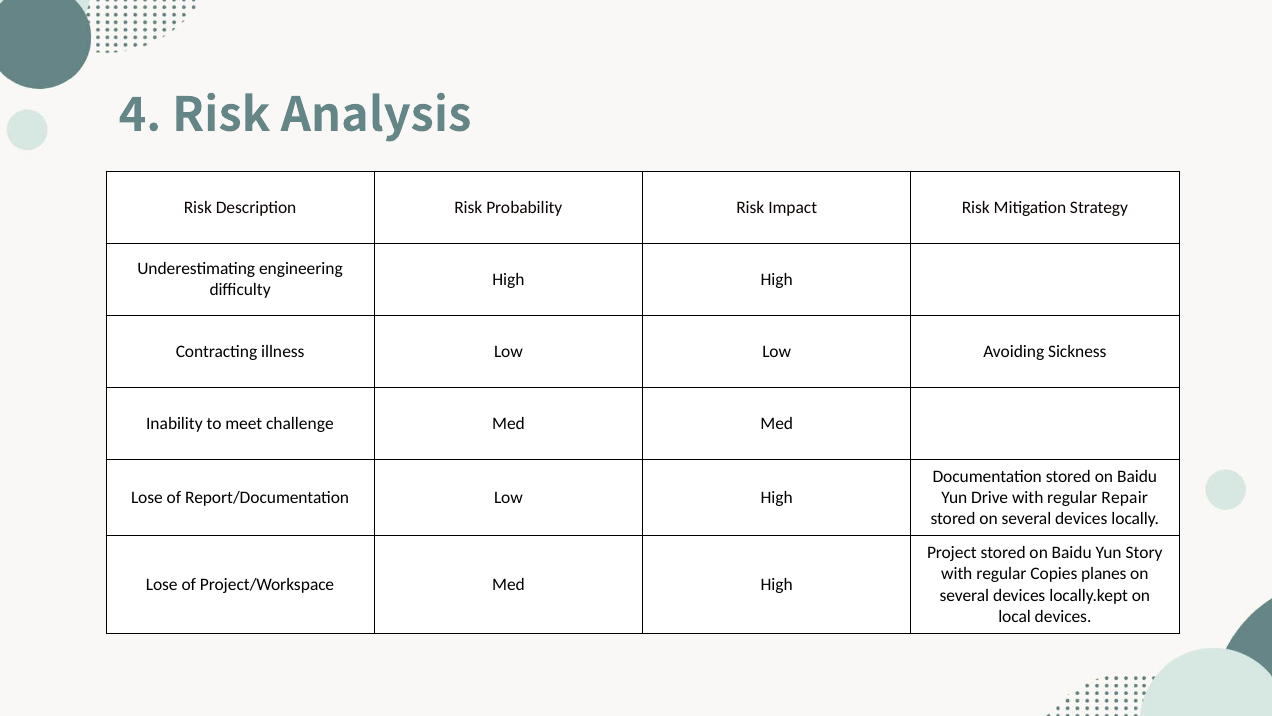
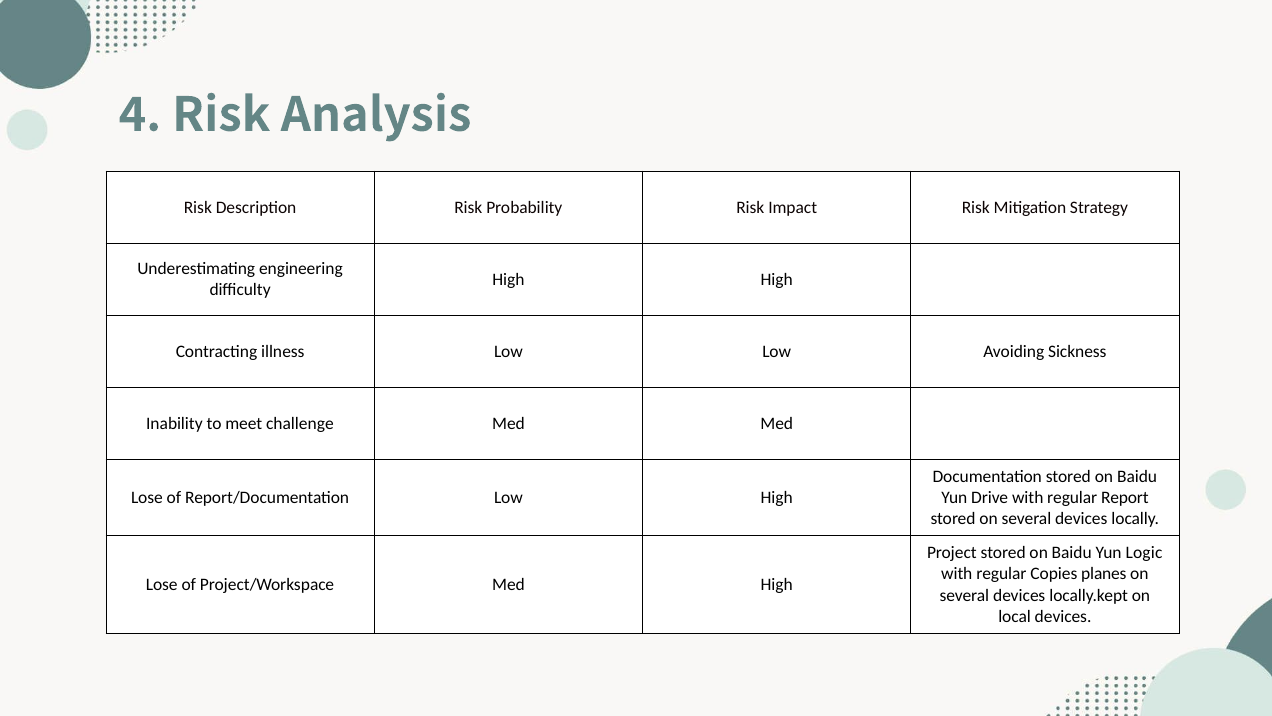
Repair: Repair -> Report
Story: Story -> Logic
